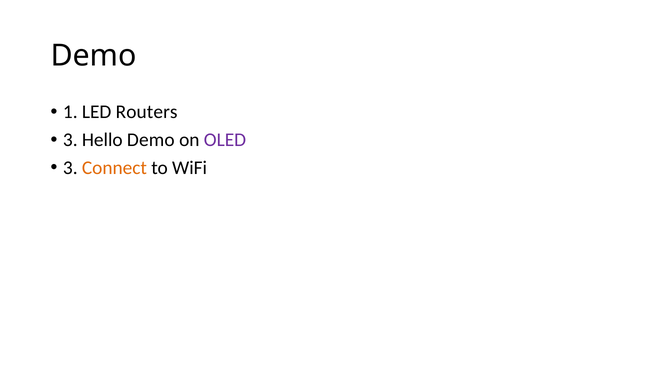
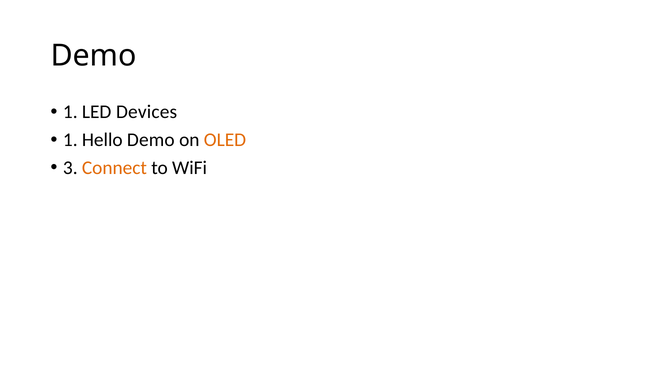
Routers: Routers -> Devices
3 at (70, 140): 3 -> 1
OLED colour: purple -> orange
